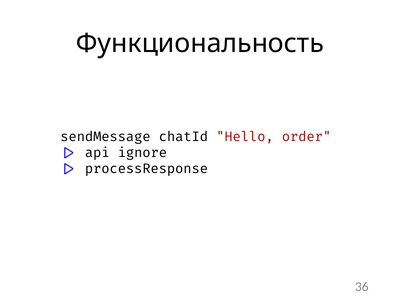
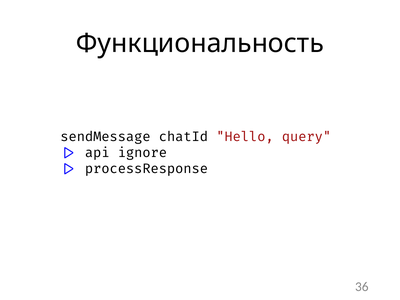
order: order -> query
